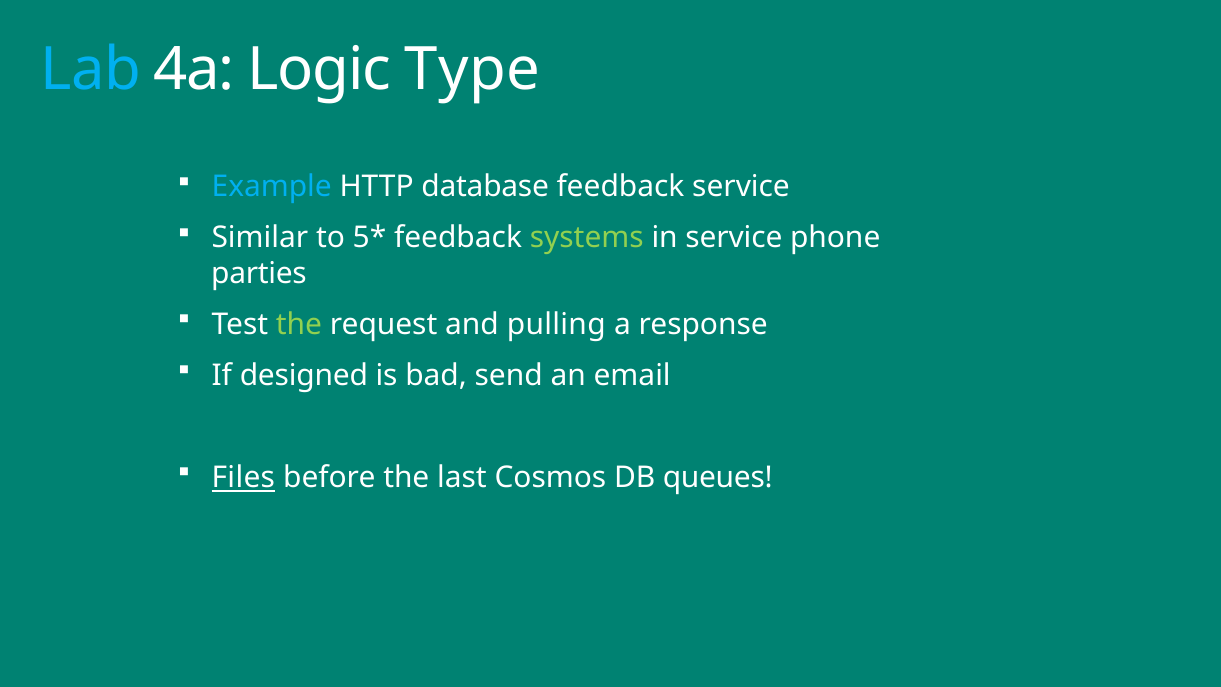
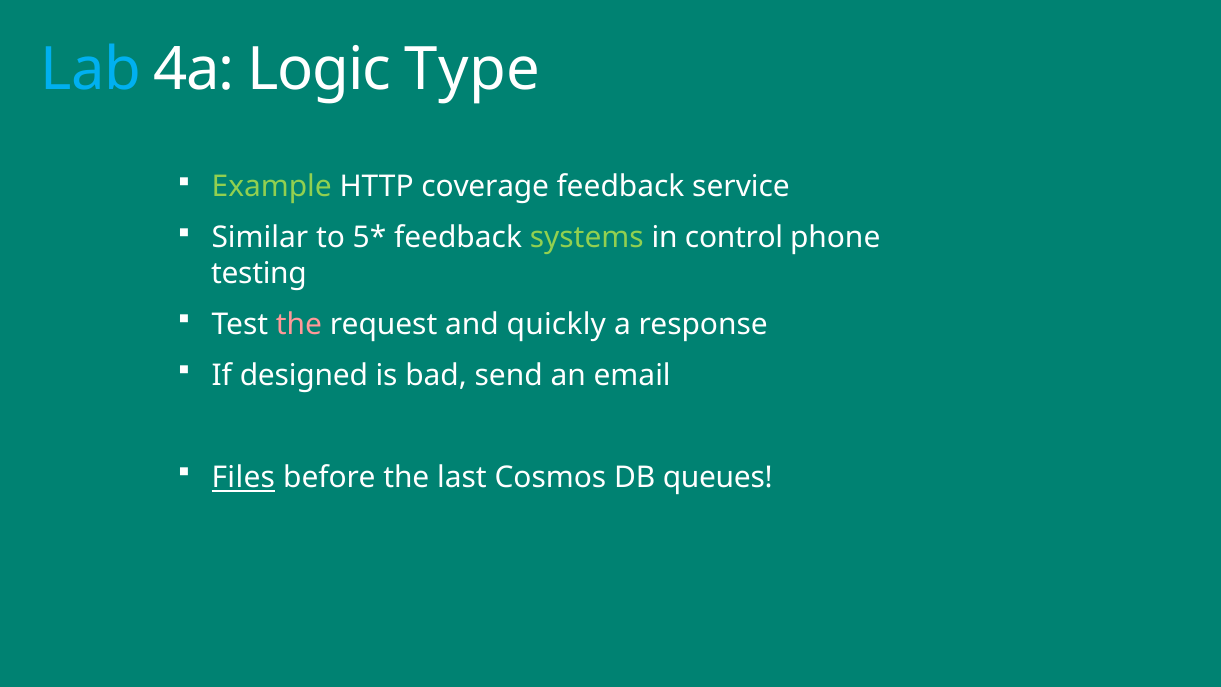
Example colour: light blue -> light green
database: database -> coverage
in service: service -> control
parties: parties -> testing
the at (299, 324) colour: light green -> pink
pulling: pulling -> quickly
